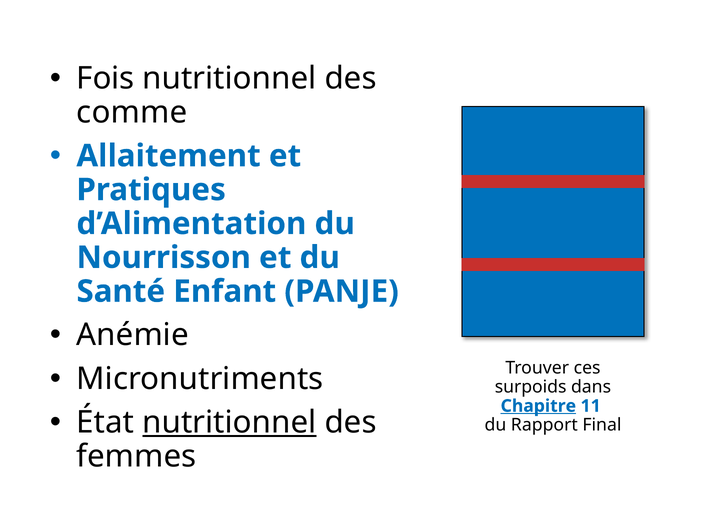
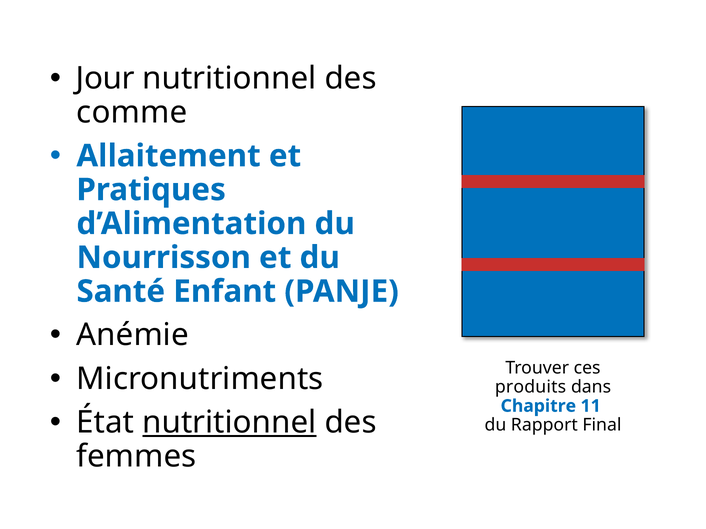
Fois: Fois -> Jour
surpoids: surpoids -> produits
Chapitre underline: present -> none
